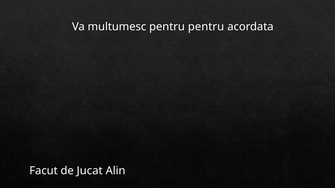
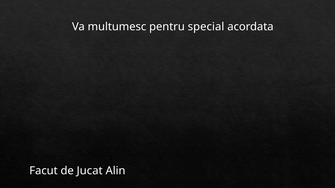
pentru pentru: pentru -> special
